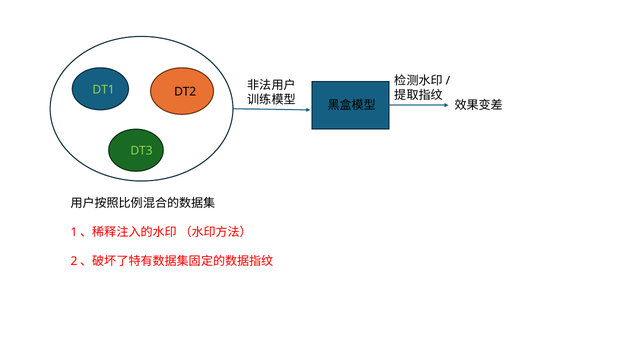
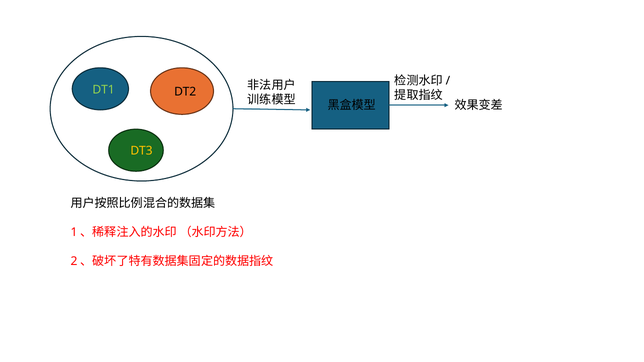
DT3 colour: light green -> yellow
